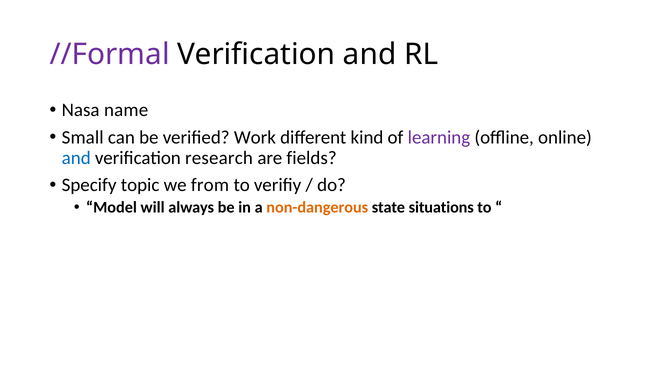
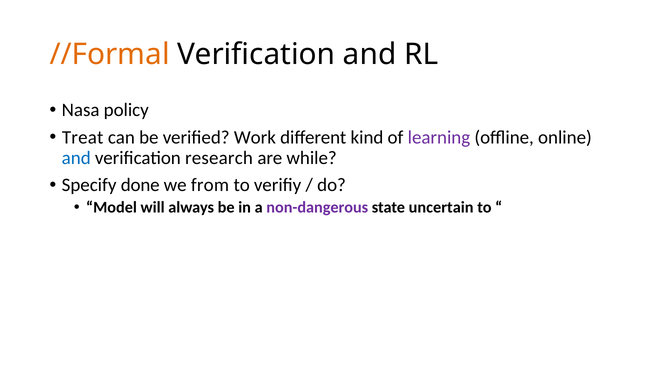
//Formal colour: purple -> orange
name: name -> policy
Small: Small -> Treat
fields: fields -> while
topic: topic -> done
non-dangerous colour: orange -> purple
situations: situations -> uncertain
